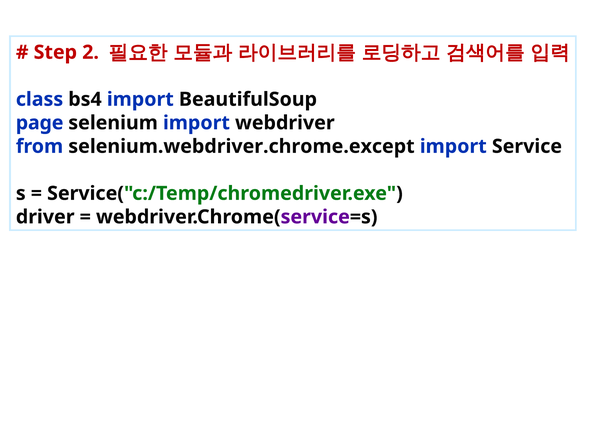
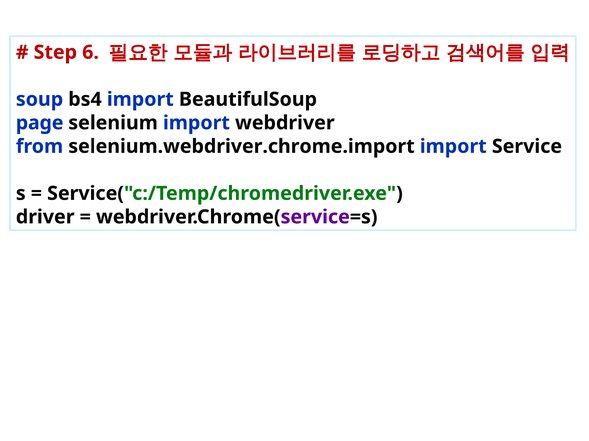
2: 2 -> 6
class: class -> soup
selenium.webdriver.chrome.except: selenium.webdriver.chrome.except -> selenium.webdriver.chrome.import
